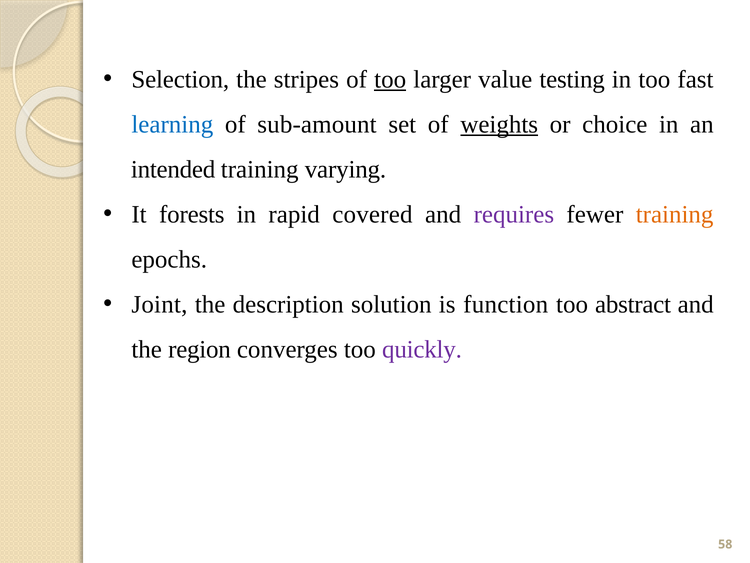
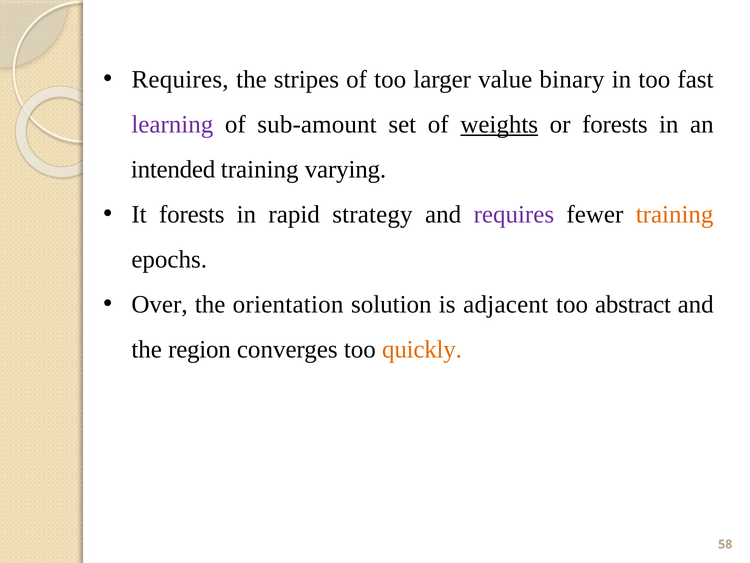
Selection at (180, 79): Selection -> Requires
too at (390, 79) underline: present -> none
testing: testing -> binary
learning colour: blue -> purple
or choice: choice -> forests
covered: covered -> strategy
Joint: Joint -> Over
description: description -> orientation
function: function -> adjacent
quickly colour: purple -> orange
